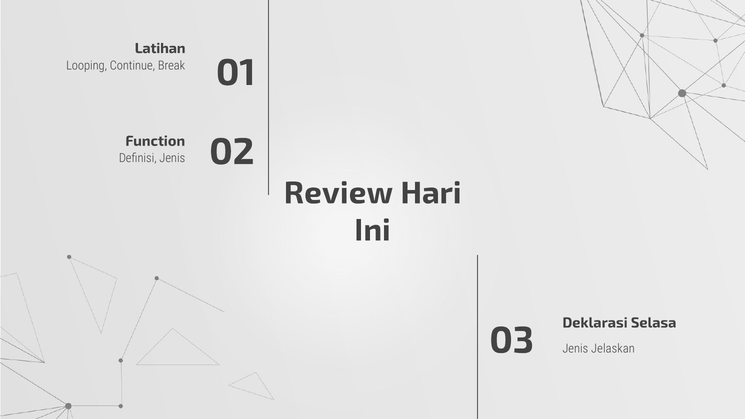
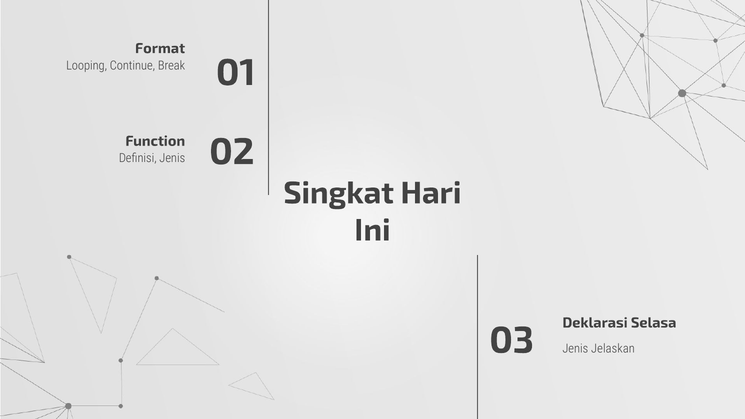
Latihan: Latihan -> Format
Review: Review -> Singkat
